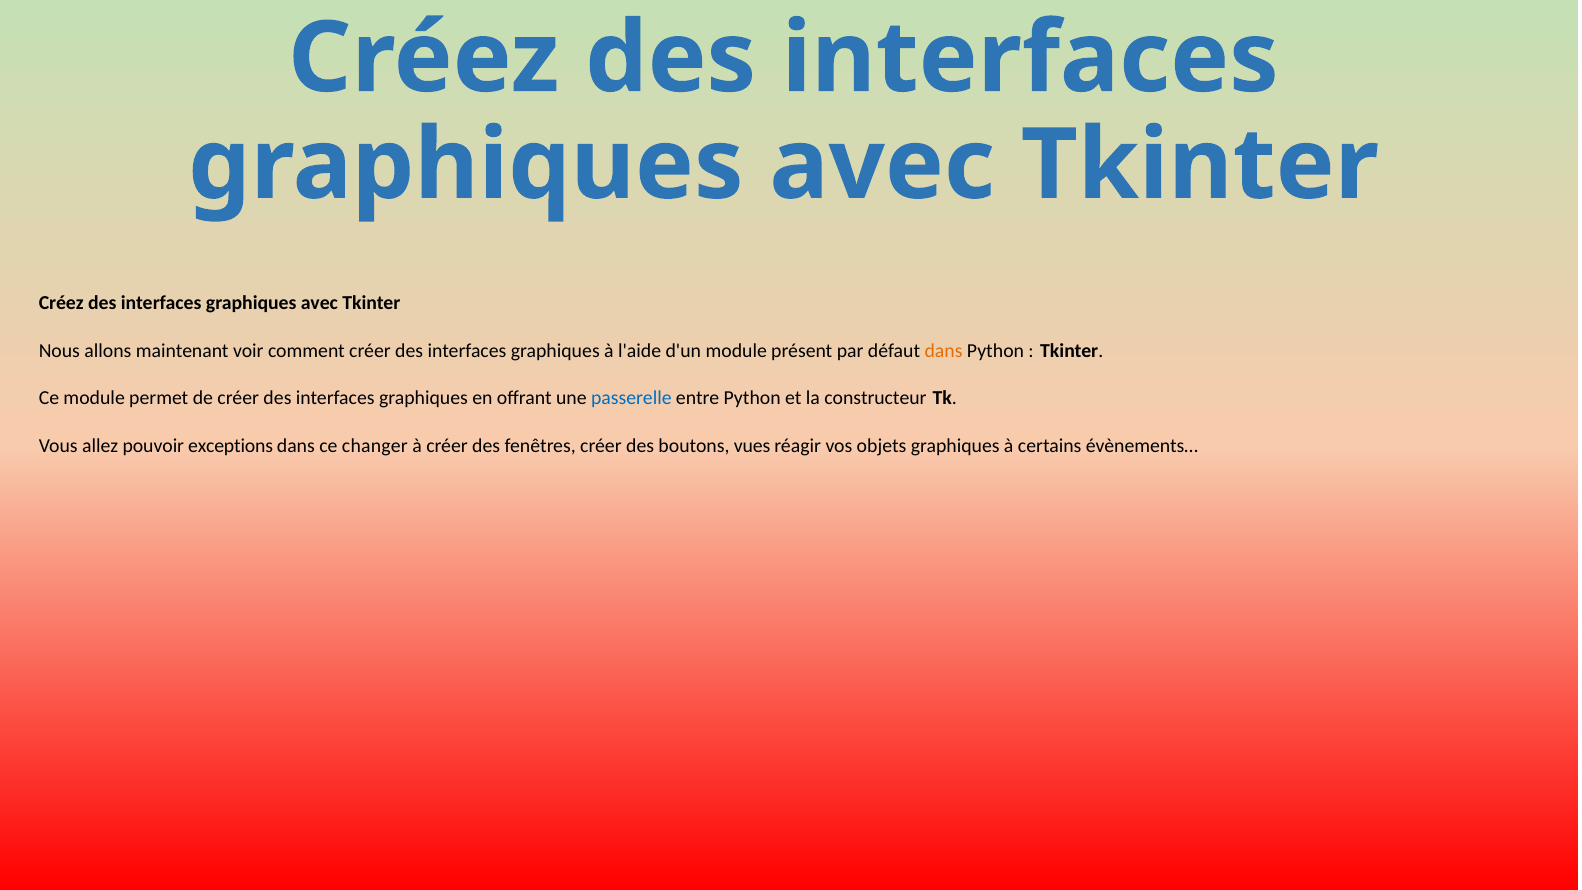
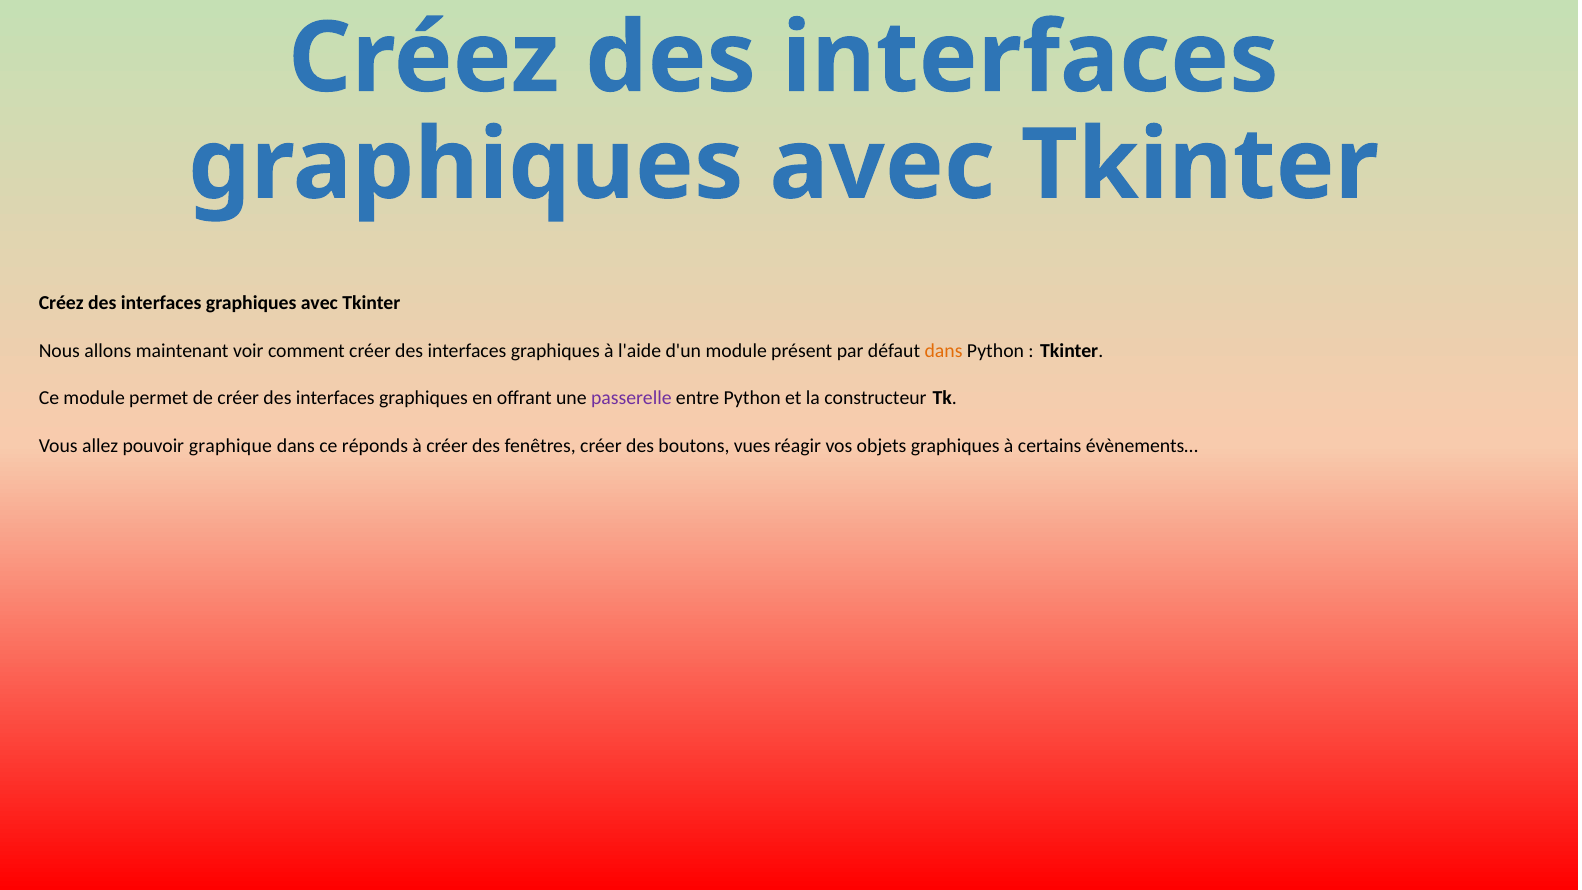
passerelle colour: blue -> purple
exceptions: exceptions -> graphique
changer: changer -> réponds
